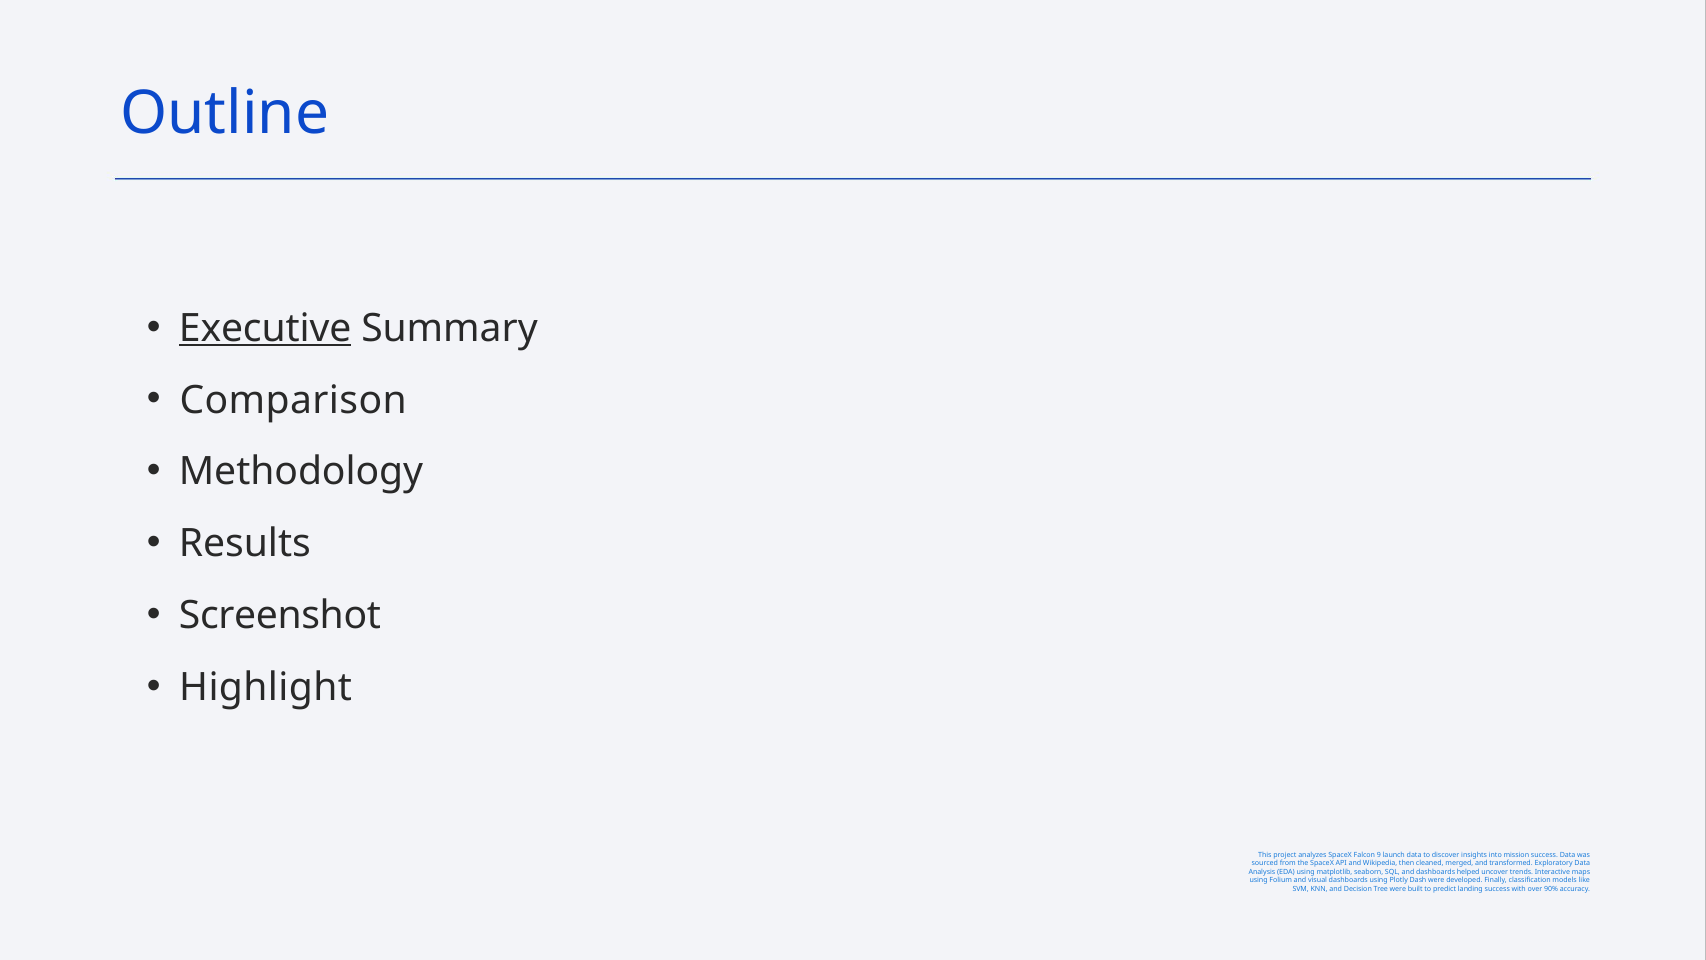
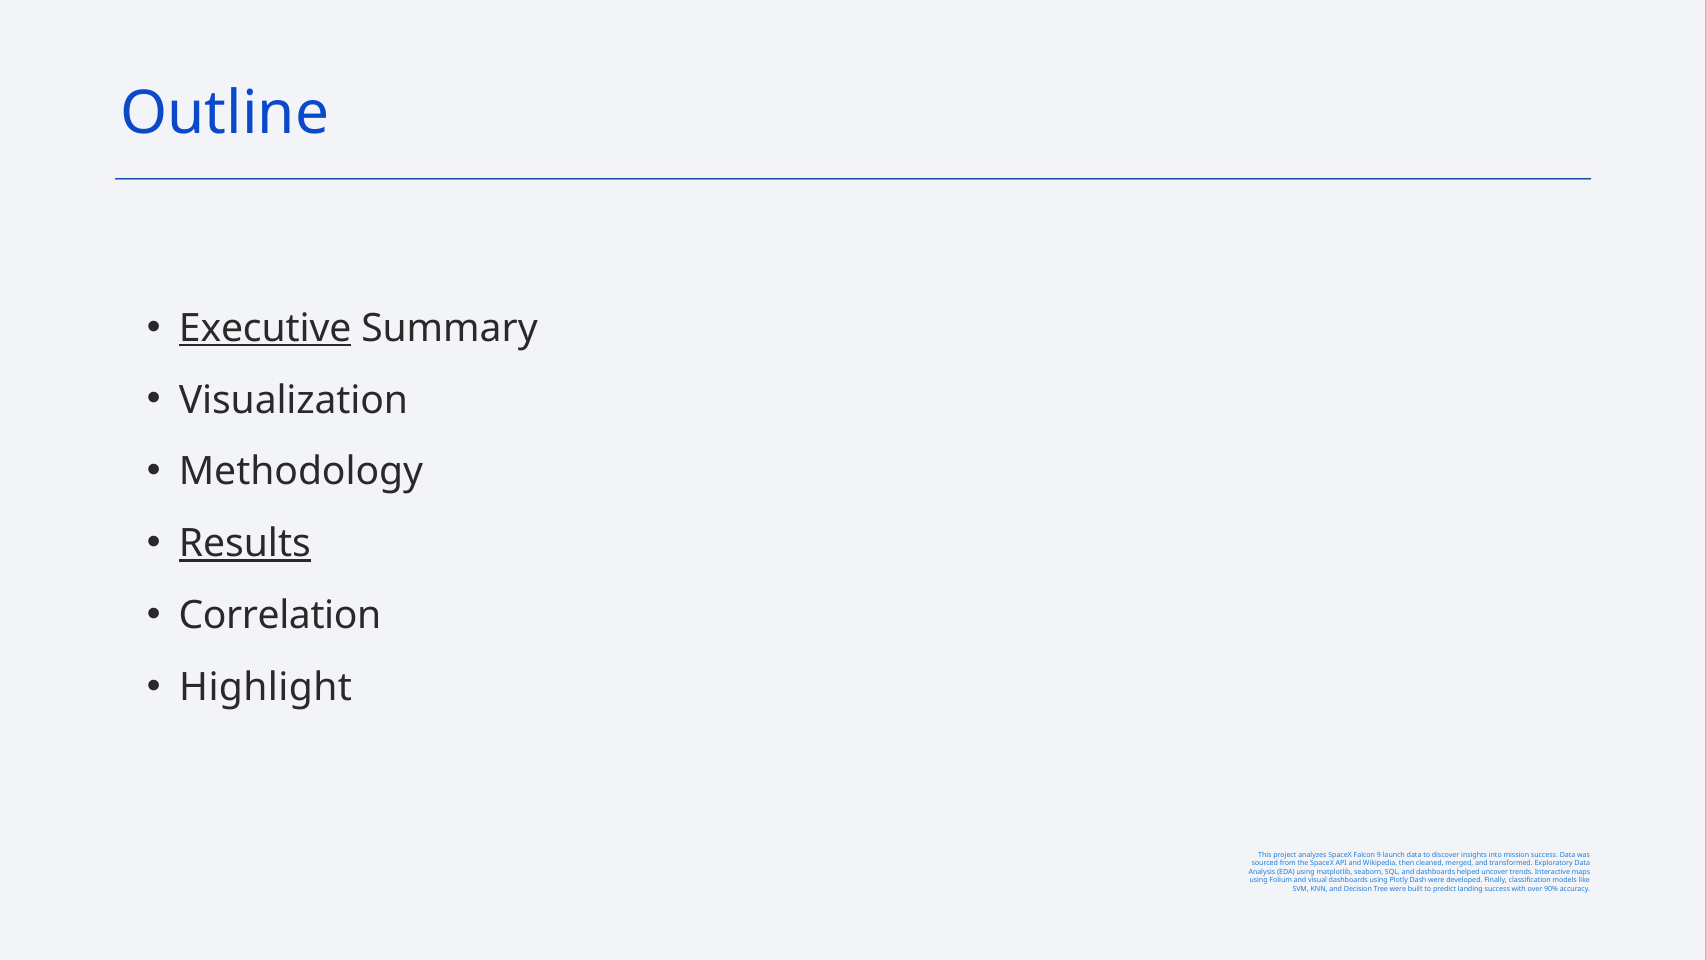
Comparison: Comparison -> Visualization
Results underline: none -> present
Screenshot: Screenshot -> Correlation
